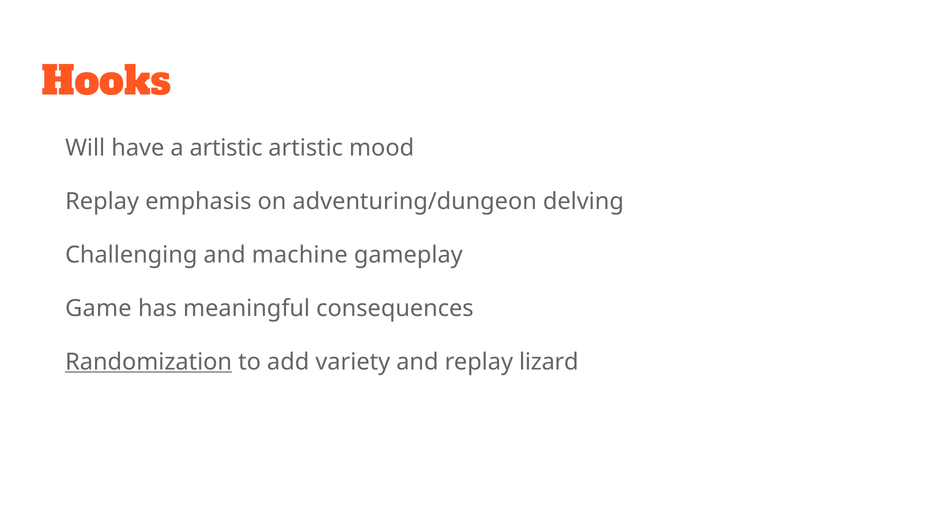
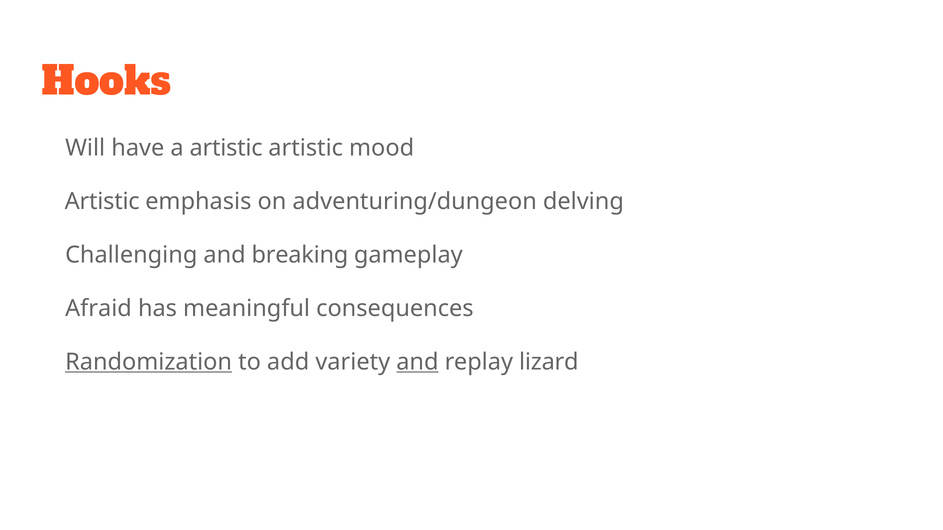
Replay at (102, 202): Replay -> Artistic
machine: machine -> breaking
Game: Game -> Afraid
and at (417, 362) underline: none -> present
